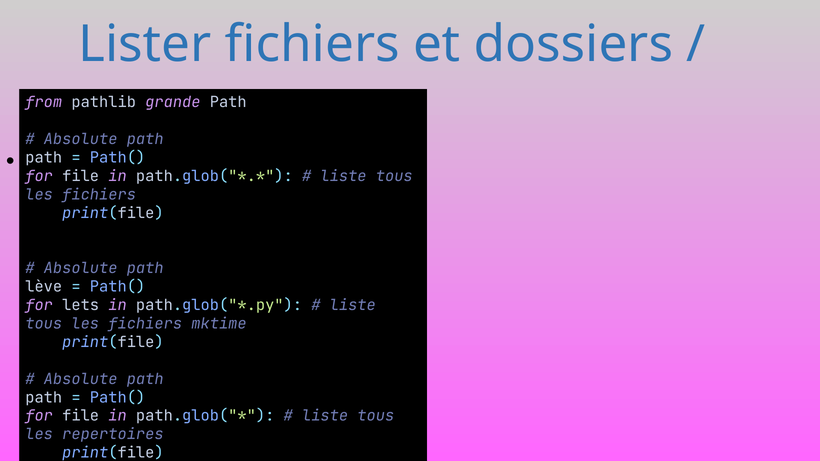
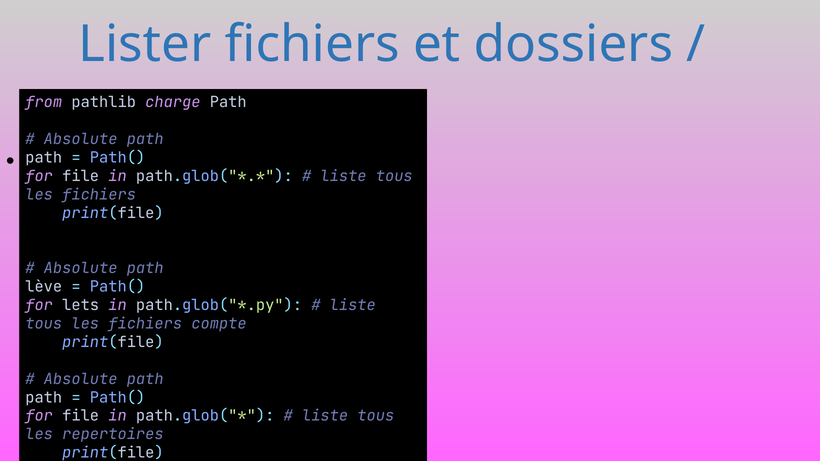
grande: grande -> charge
mktime: mktime -> compte
